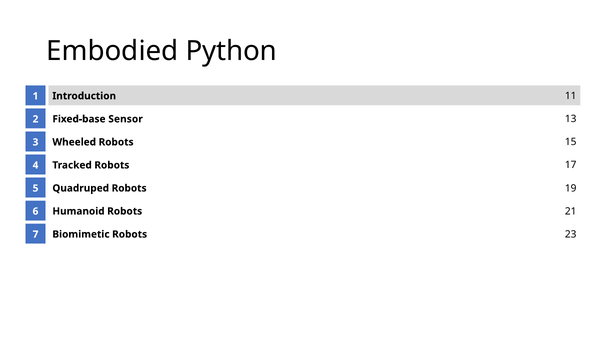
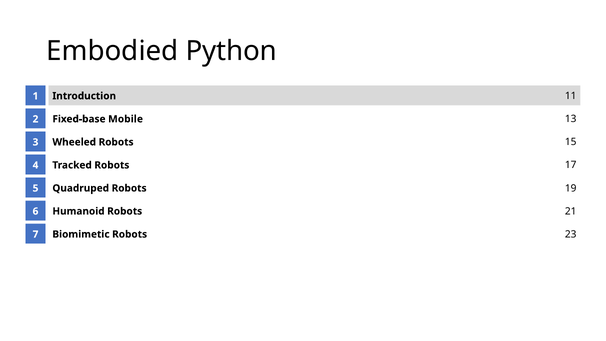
Sensor: Sensor -> Mobile
